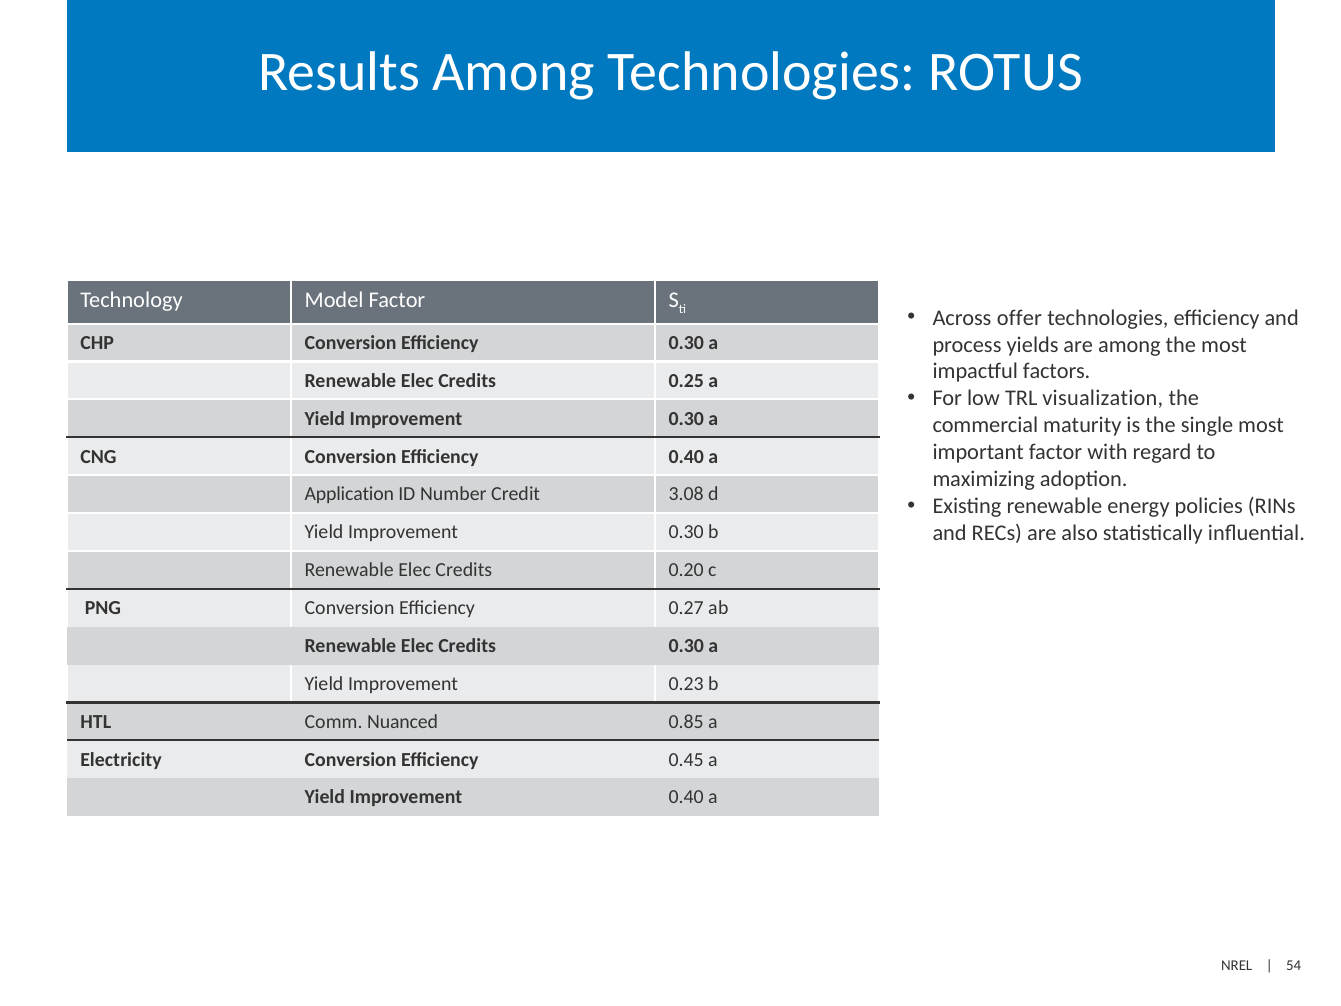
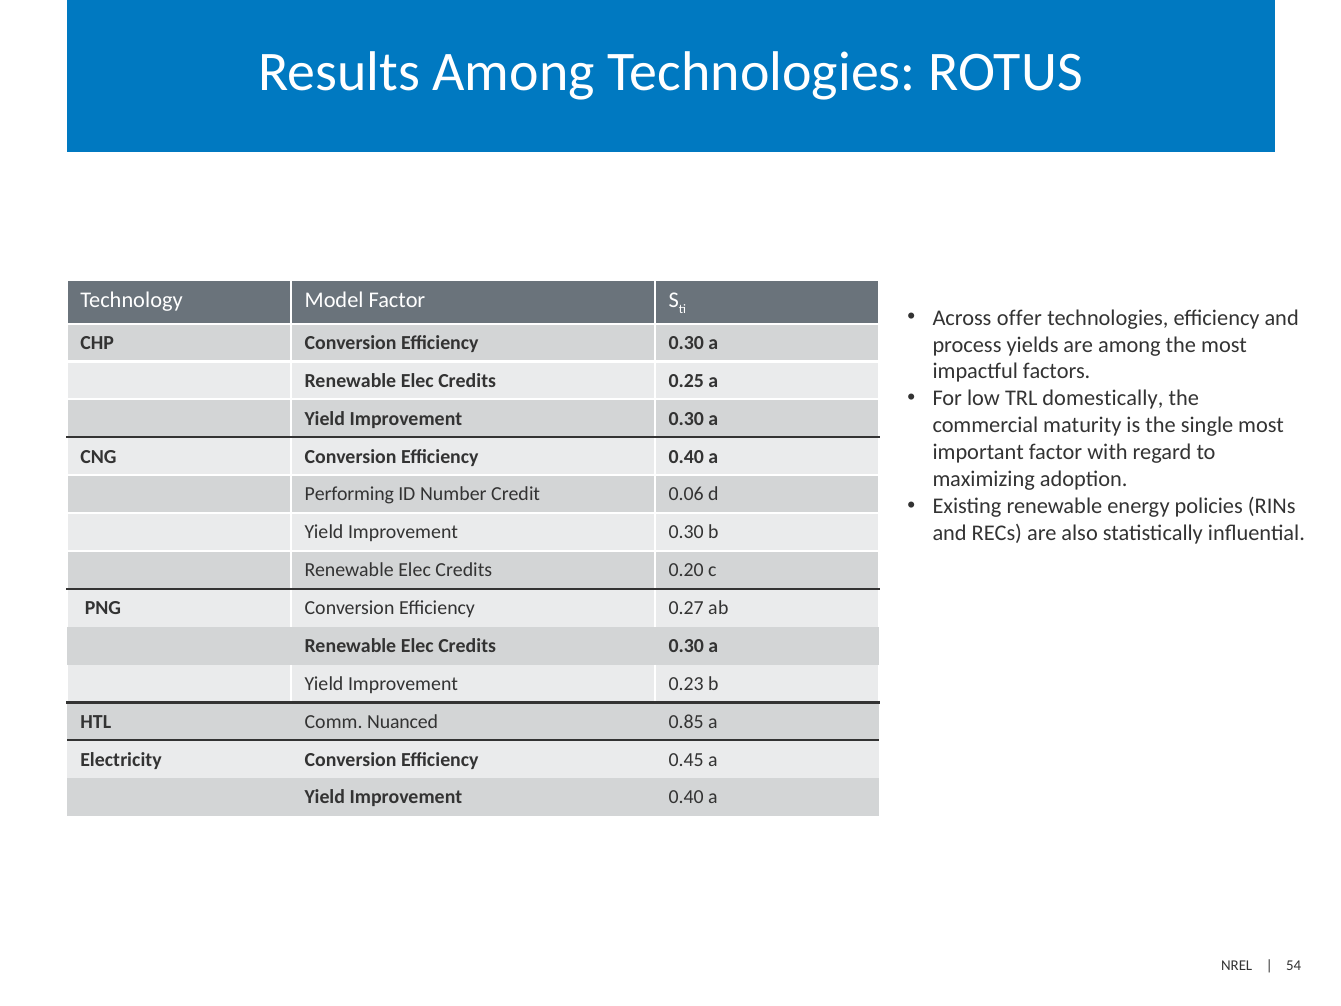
visualization: visualization -> domestically
Application: Application -> Performing
3.08: 3.08 -> 0.06
